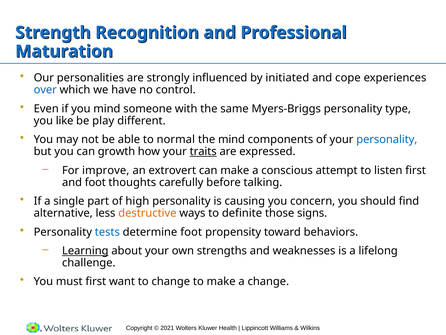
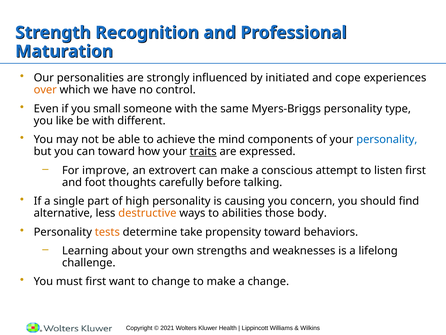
over colour: blue -> orange
you mind: mind -> small
be play: play -> with
normal: normal -> achieve
can growth: growth -> toward
definite: definite -> abilities
signs: signs -> body
tests colour: blue -> orange
determine foot: foot -> take
Learning underline: present -> none
